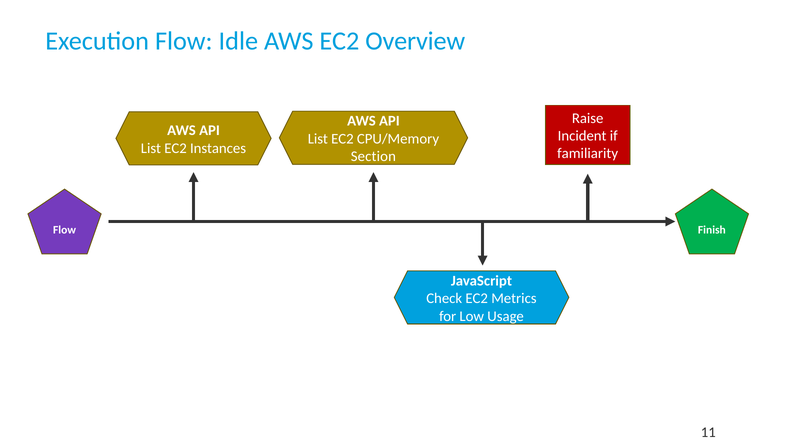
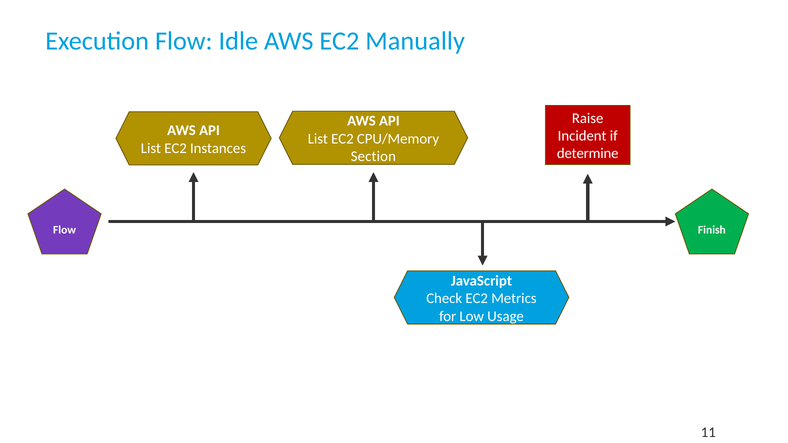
Overview: Overview -> Manually
familiarity: familiarity -> determine
